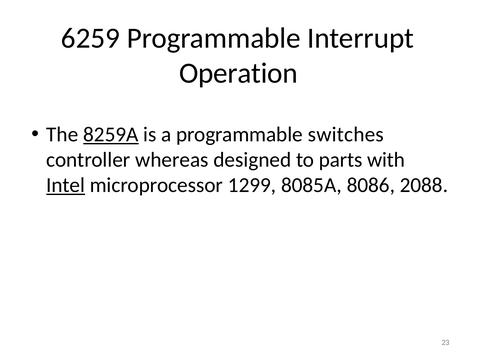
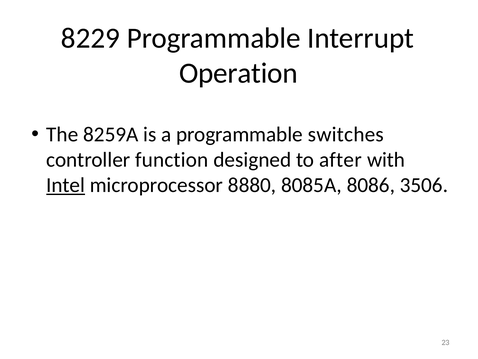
6259: 6259 -> 8229
8259A underline: present -> none
whereas: whereas -> function
parts: parts -> after
1299: 1299 -> 8880
2088: 2088 -> 3506
